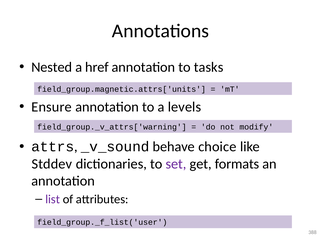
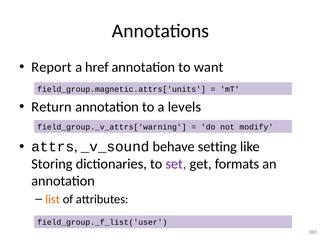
Nested: Nested -> Report
tasks: tasks -> want
Ensure: Ensure -> Return
choice: choice -> setting
Stddev: Stddev -> Storing
list colour: purple -> orange
